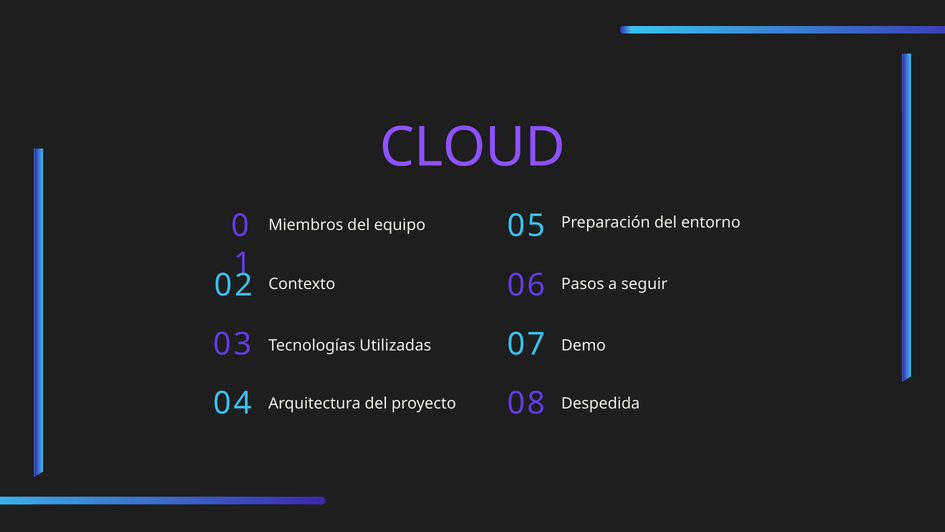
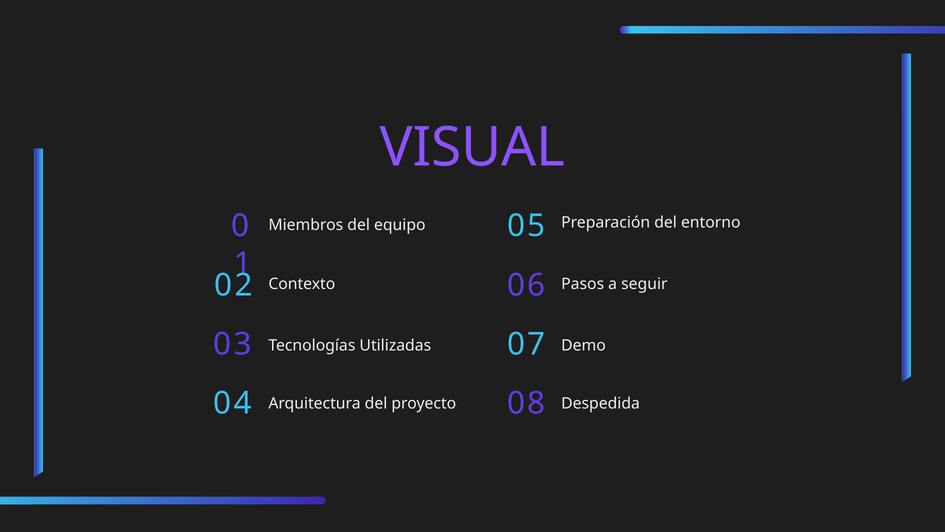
CLOUD: CLOUD -> VISUAL
